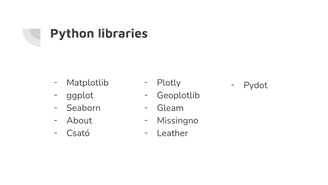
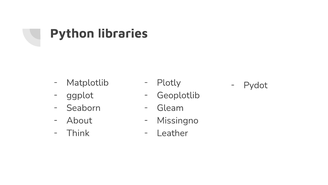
Csató: Csató -> Think
